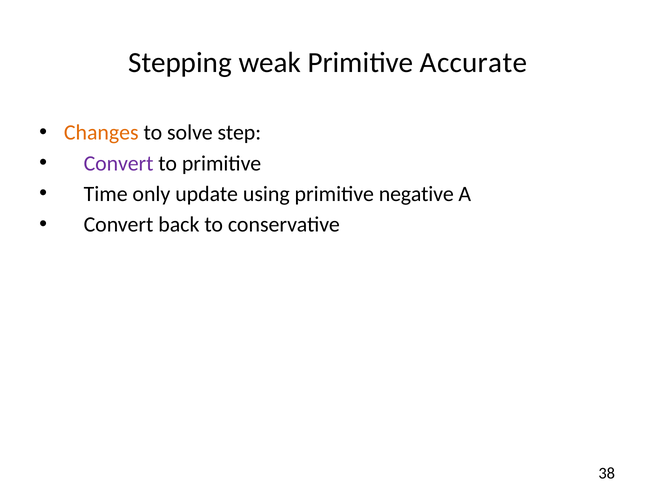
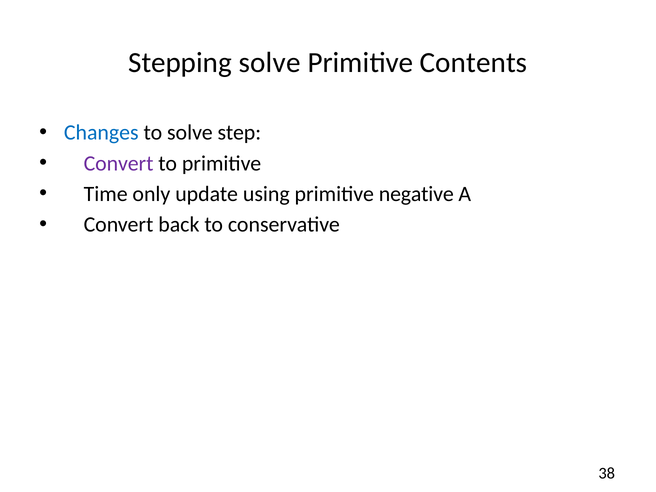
Stepping weak: weak -> solve
Accurate: Accurate -> Contents
Changes colour: orange -> blue
